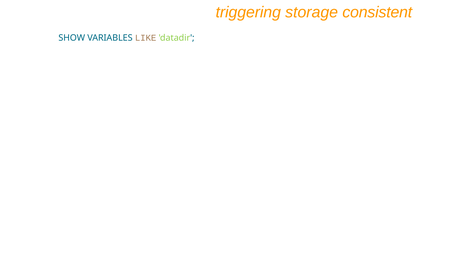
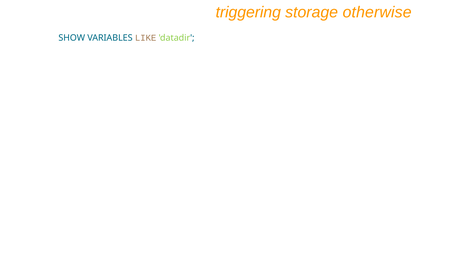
consistent: consistent -> otherwise
